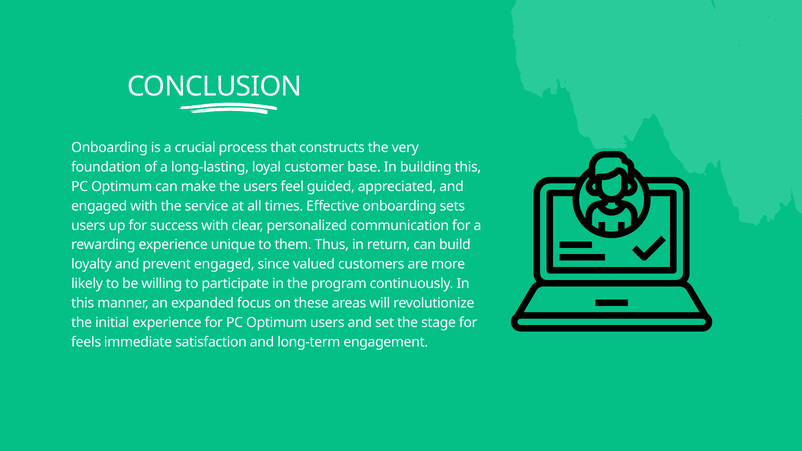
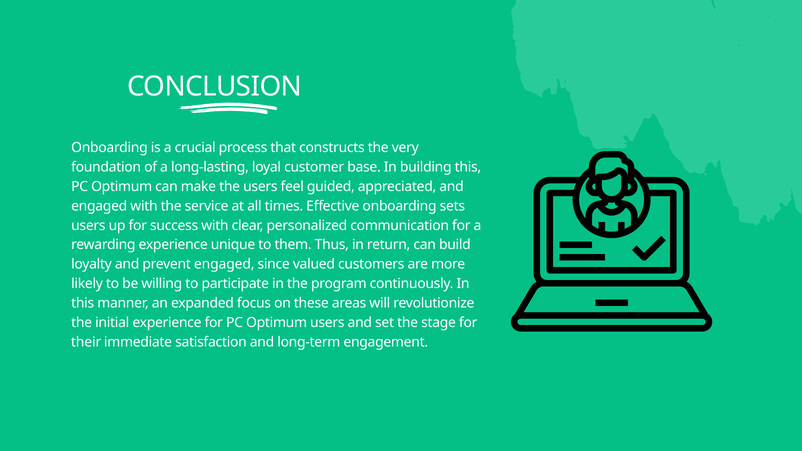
feels: feels -> their
